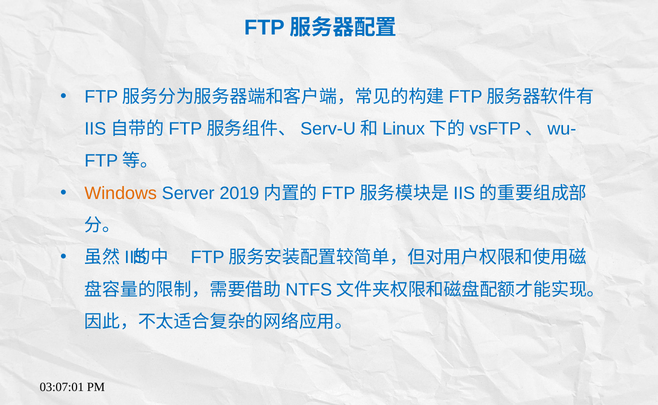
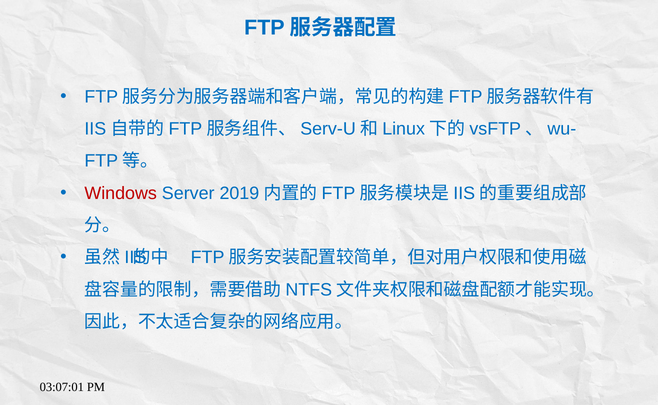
Windows colour: orange -> red
